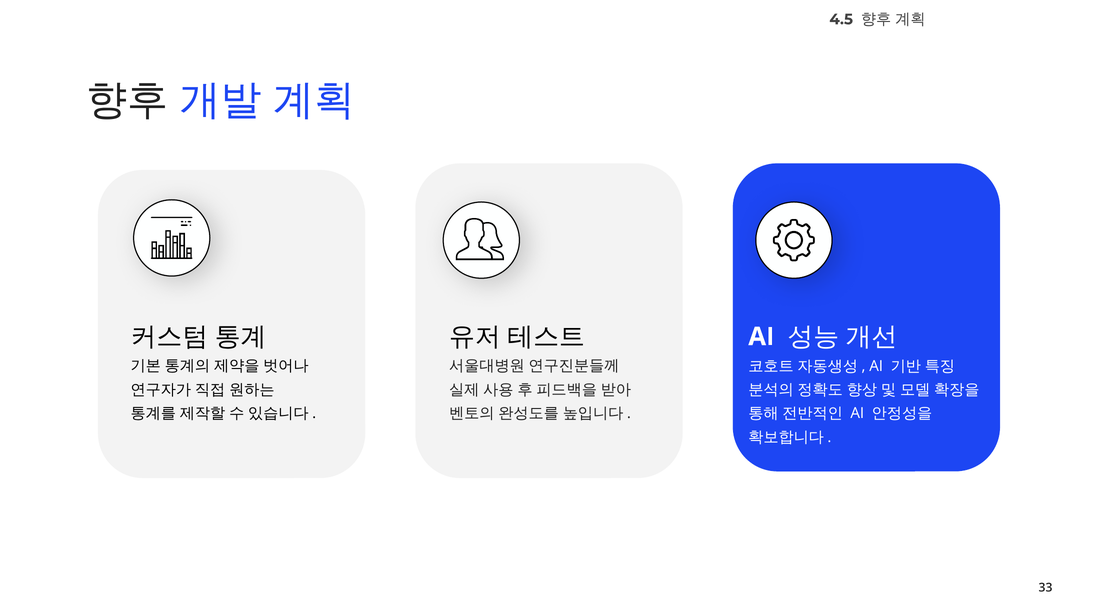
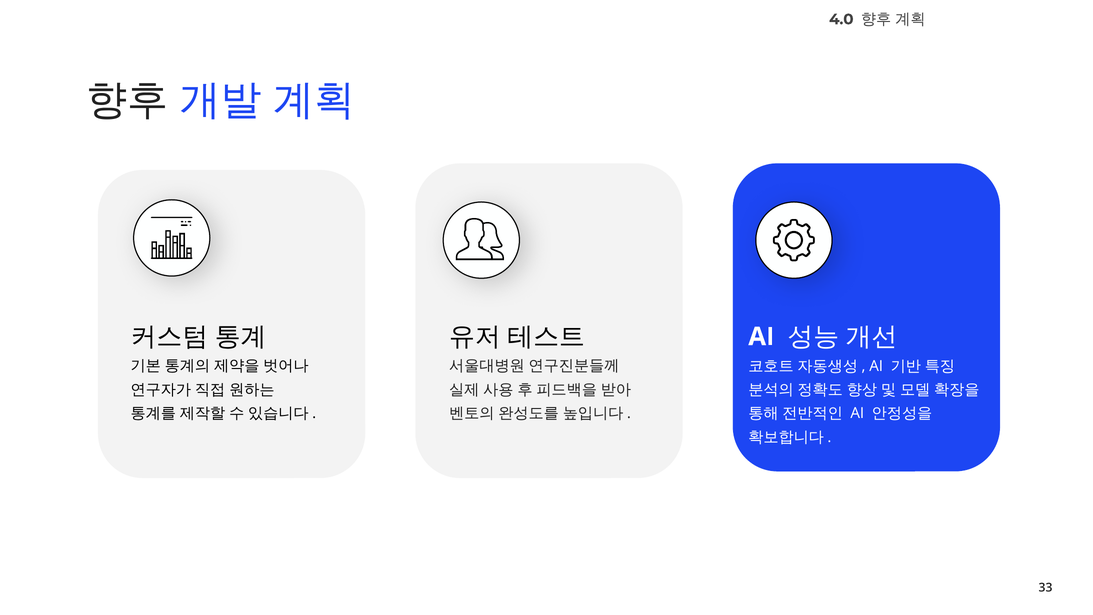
4.5: 4.5 -> 4.0
